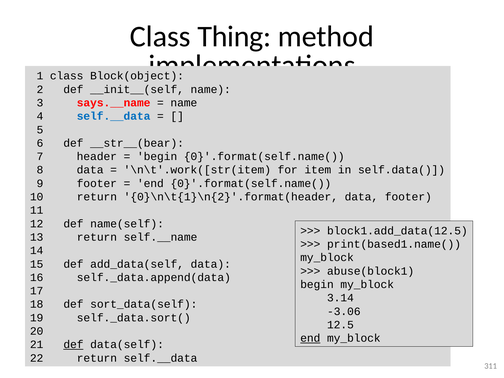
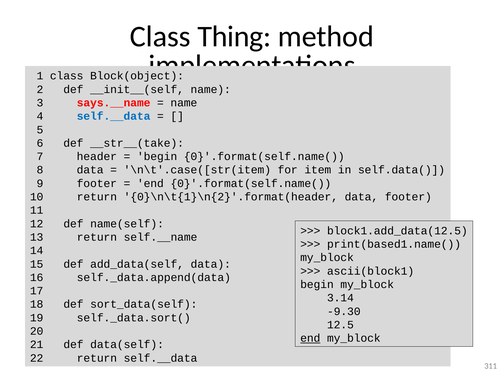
__str__(bear: __str__(bear -> __str__(take
\n\t'.work([str(item: \n\t'.work([str(item -> \n\t'.case([str(item
abuse(block1: abuse(block1 -> ascii(block1
-3.06: -3.06 -> -9.30
def at (73, 345) underline: present -> none
